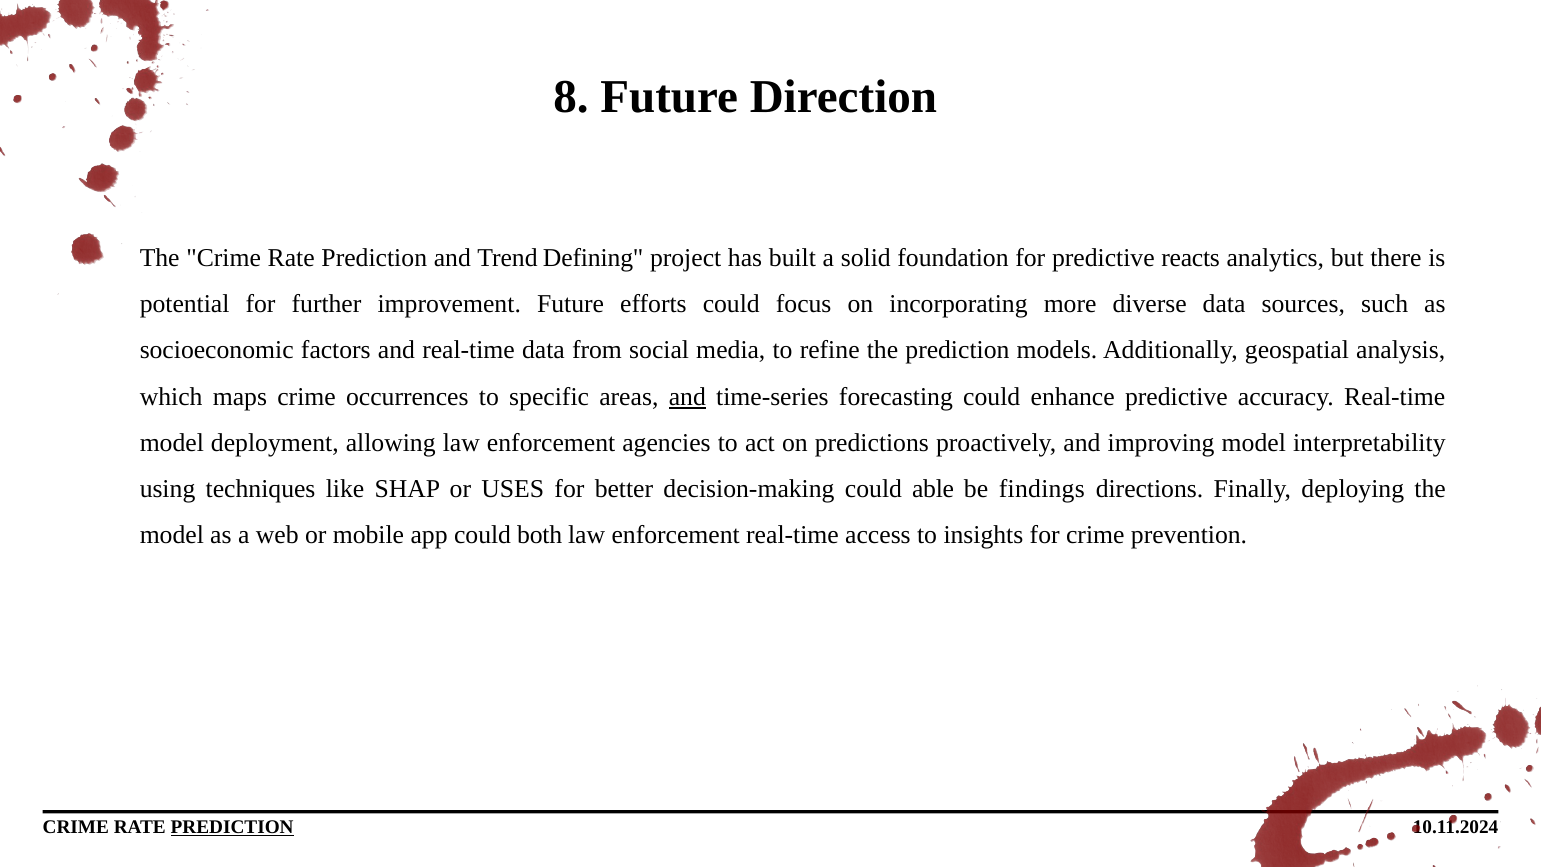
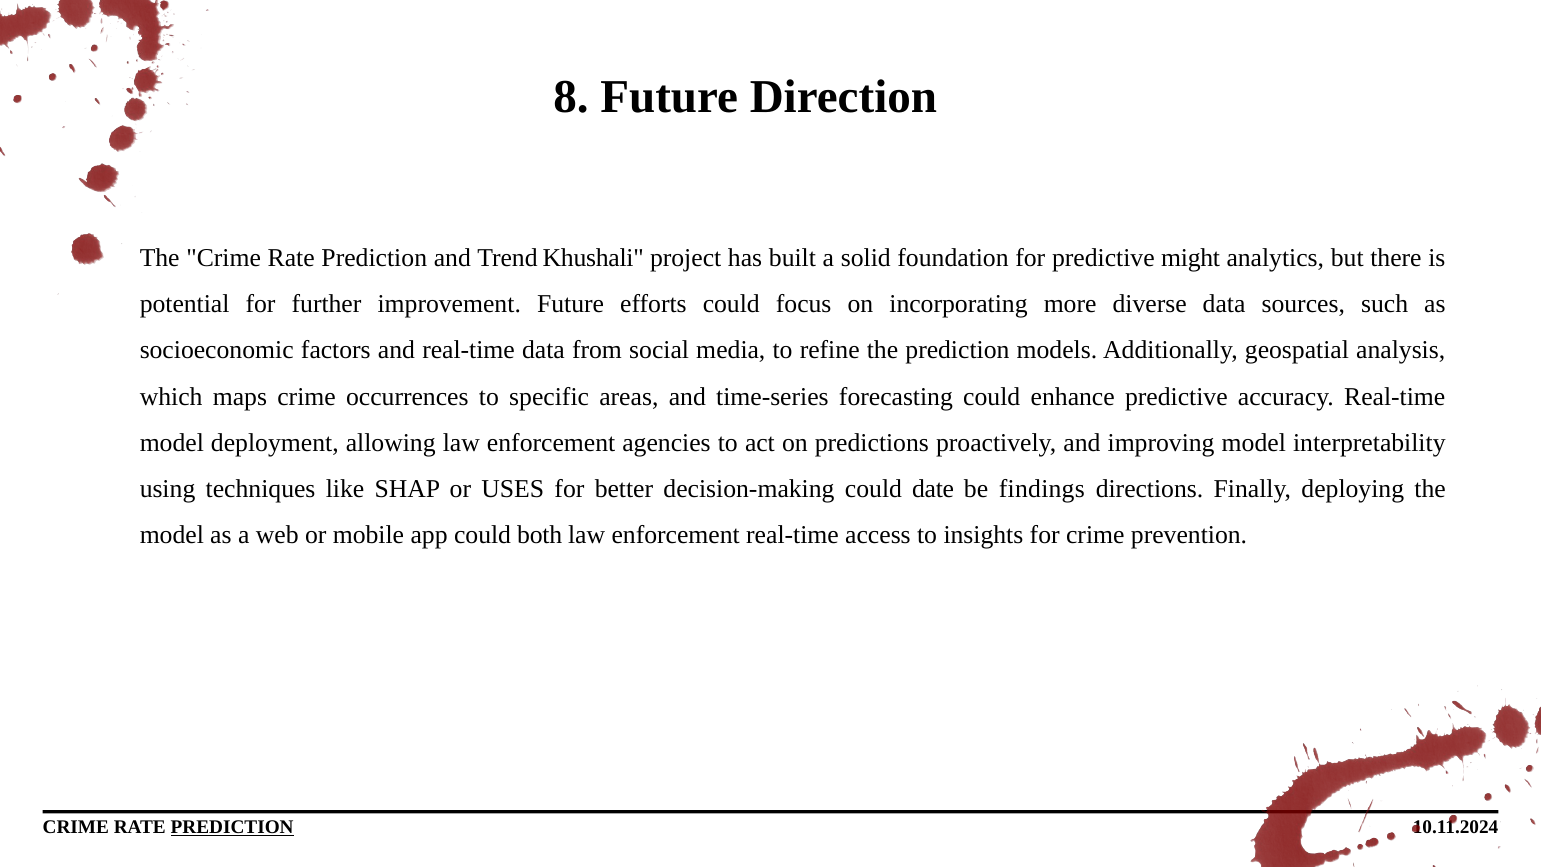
Defining: Defining -> Khushali
reacts: reacts -> might
and at (687, 397) underline: present -> none
able: able -> date
